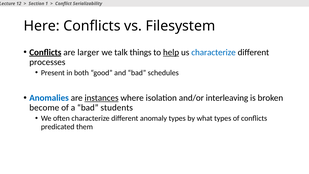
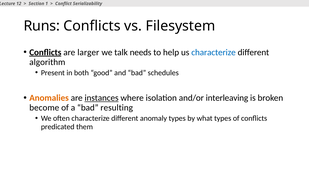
Here: Here -> Runs
things: things -> needs
help underline: present -> none
processes: processes -> algorithm
Anomalies colour: blue -> orange
students: students -> resulting
